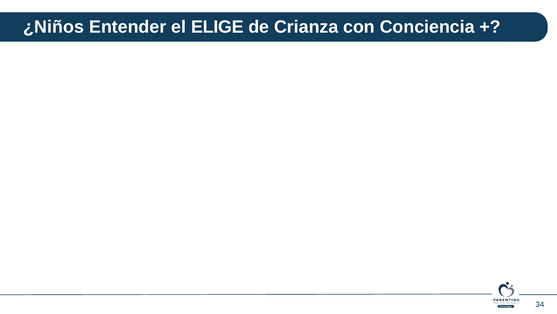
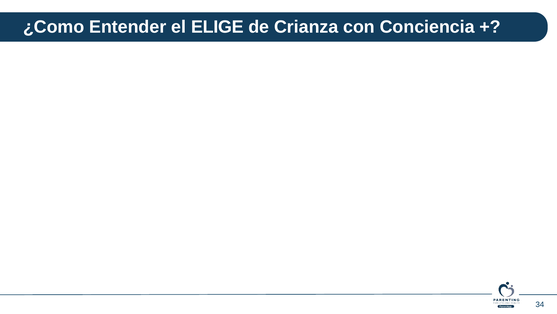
¿Niños: ¿Niños -> ¿Como
